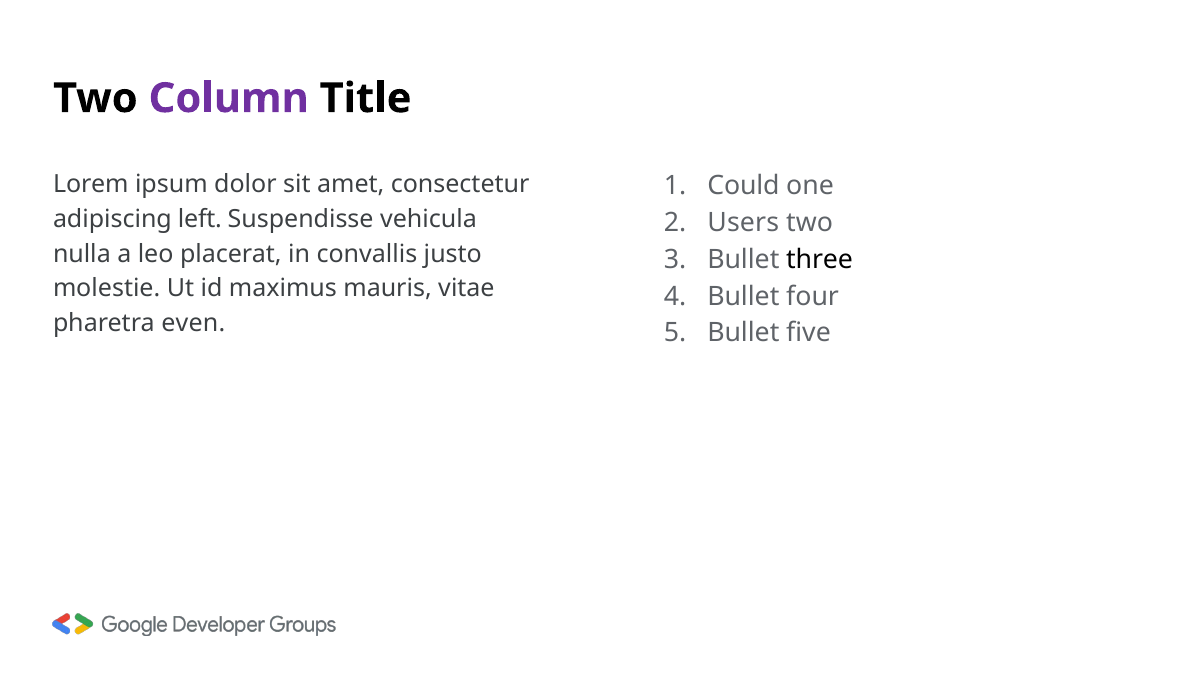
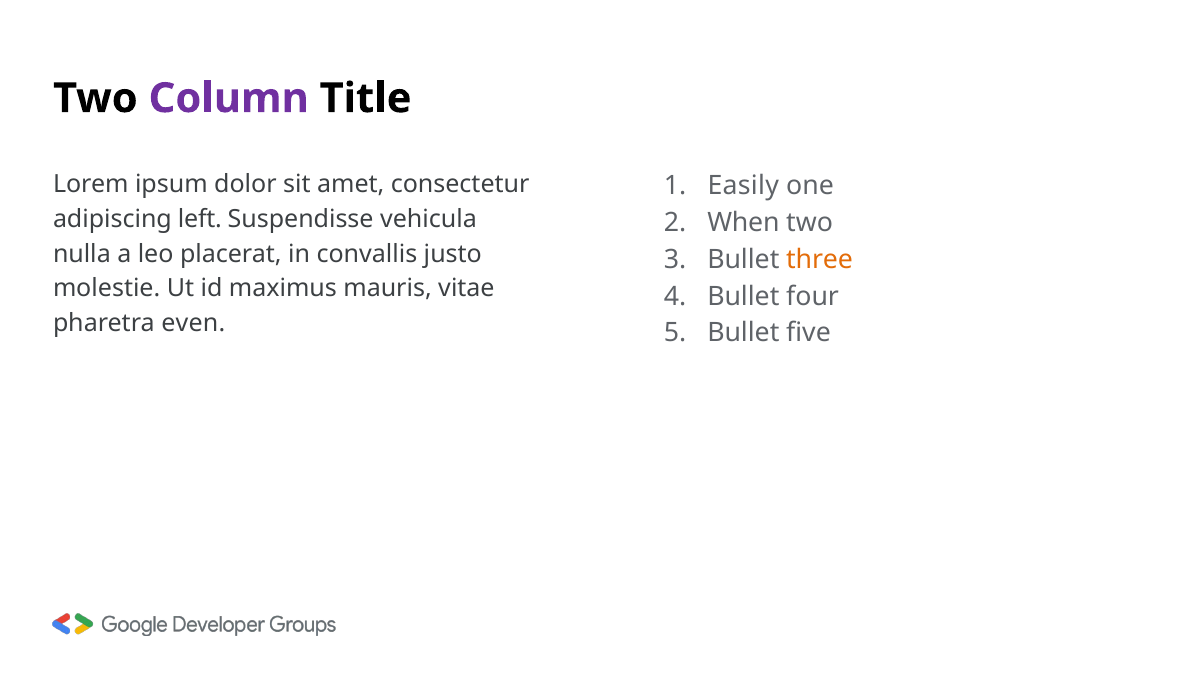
Could: Could -> Easily
Users: Users -> When
three colour: black -> orange
